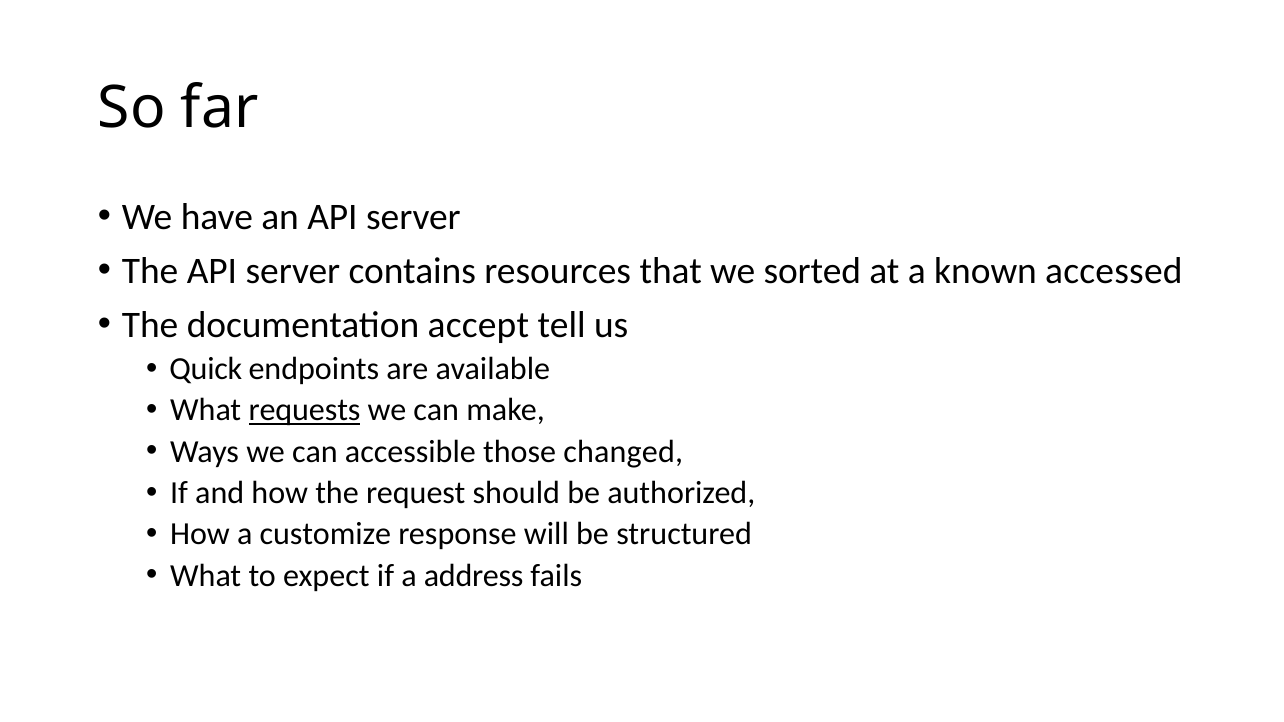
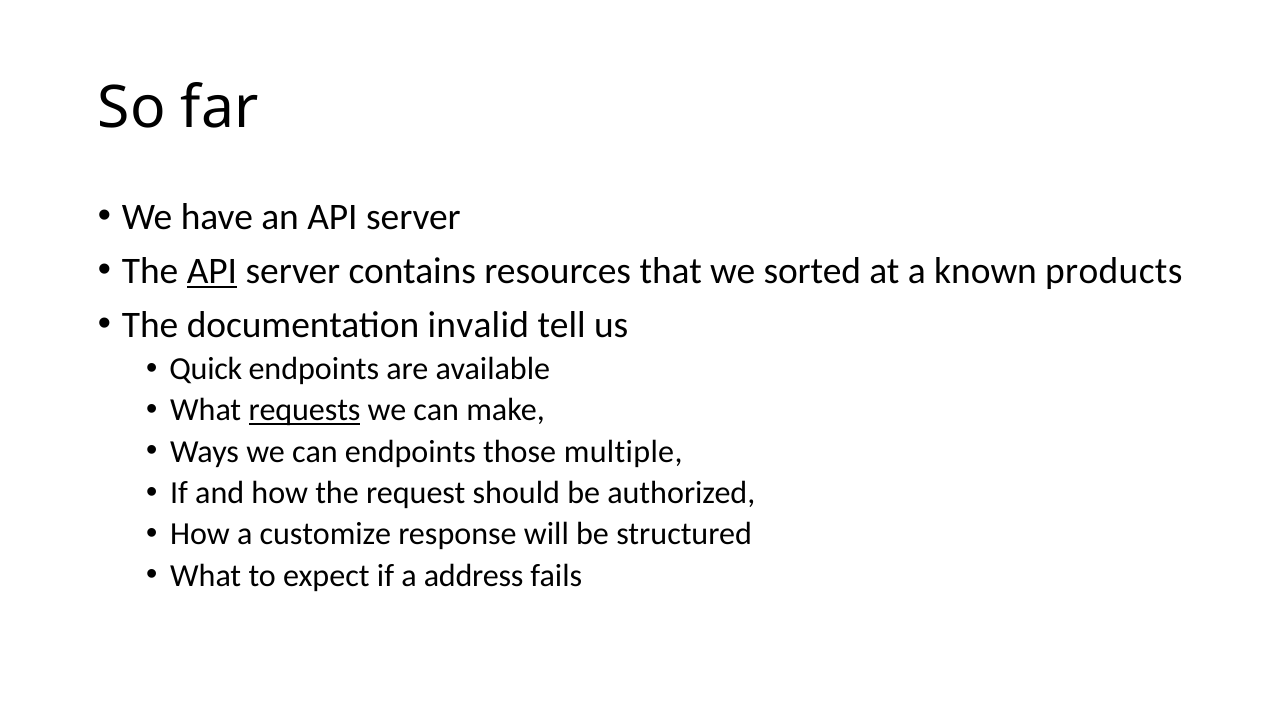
API at (212, 271) underline: none -> present
accessed: accessed -> products
accept: accept -> invalid
can accessible: accessible -> endpoints
changed: changed -> multiple
